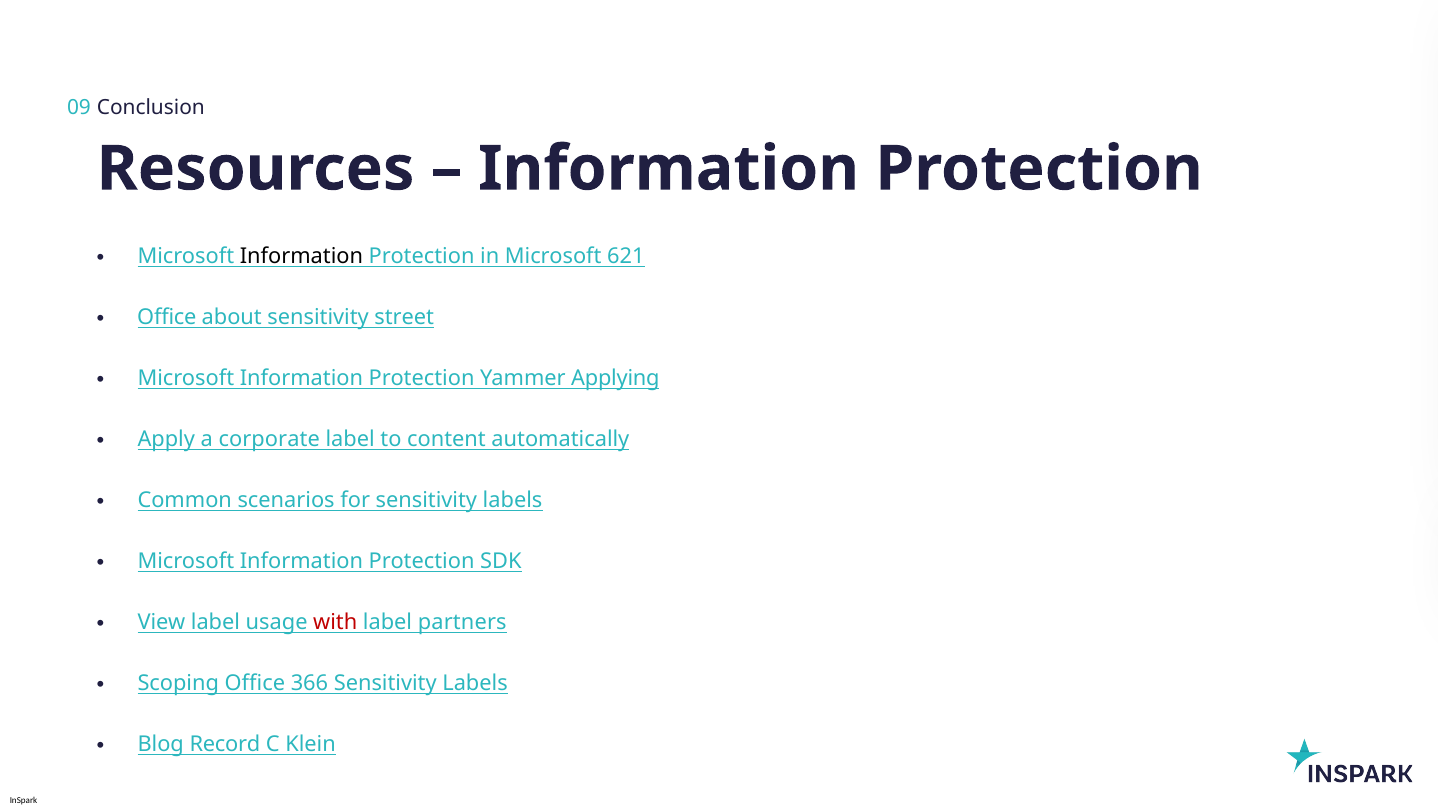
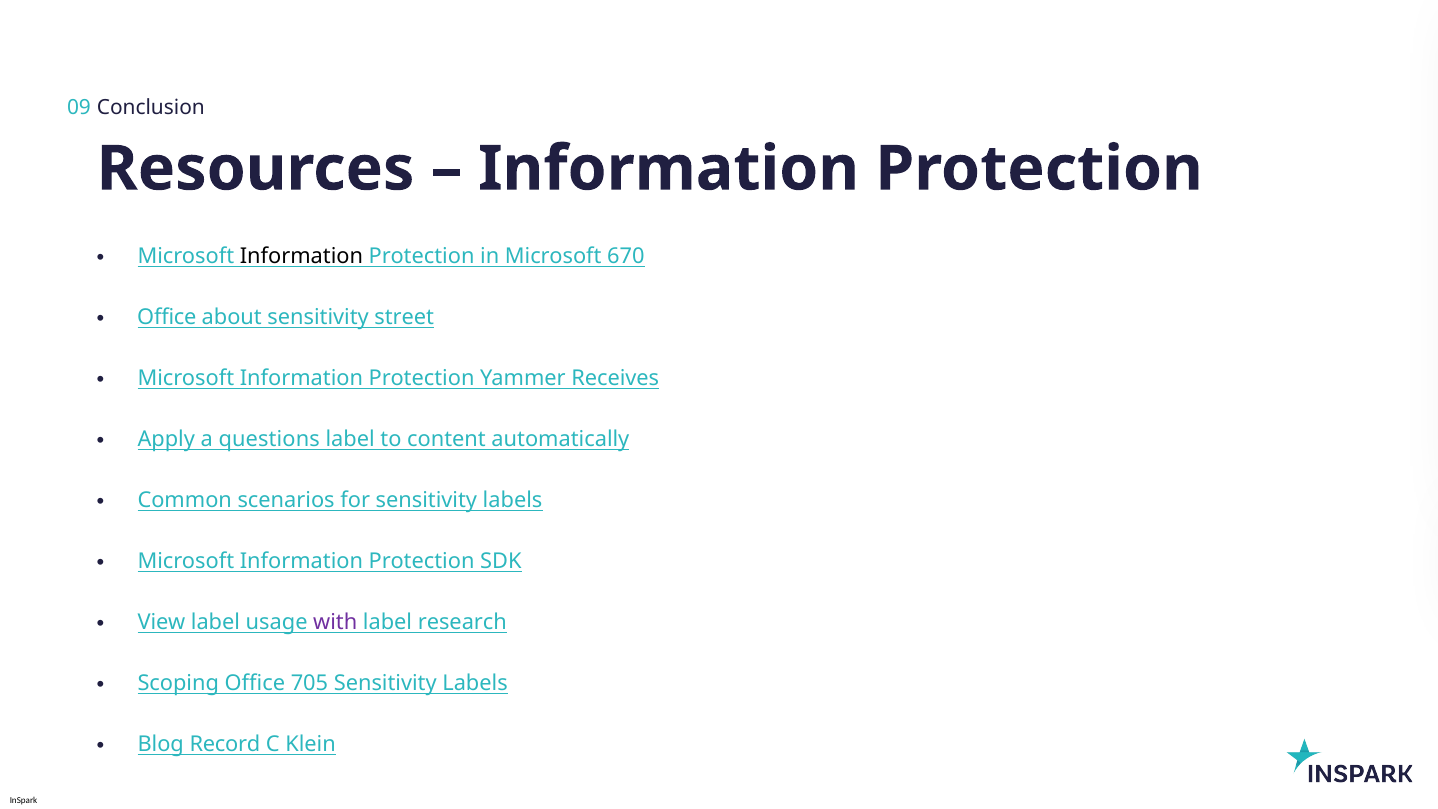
621: 621 -> 670
Applying: Applying -> Receives
corporate: corporate -> questions
with colour: red -> purple
partners: partners -> research
366: 366 -> 705
